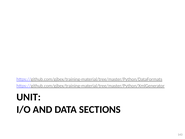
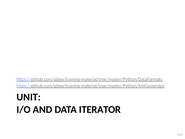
SECTIONS: SECTIONS -> ITERATOR
